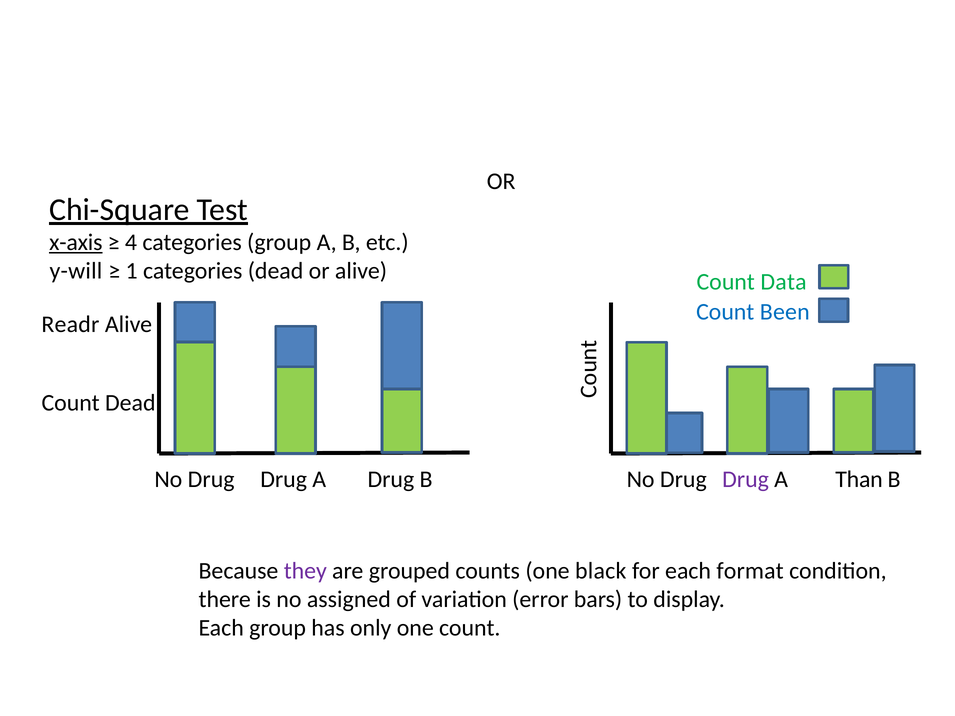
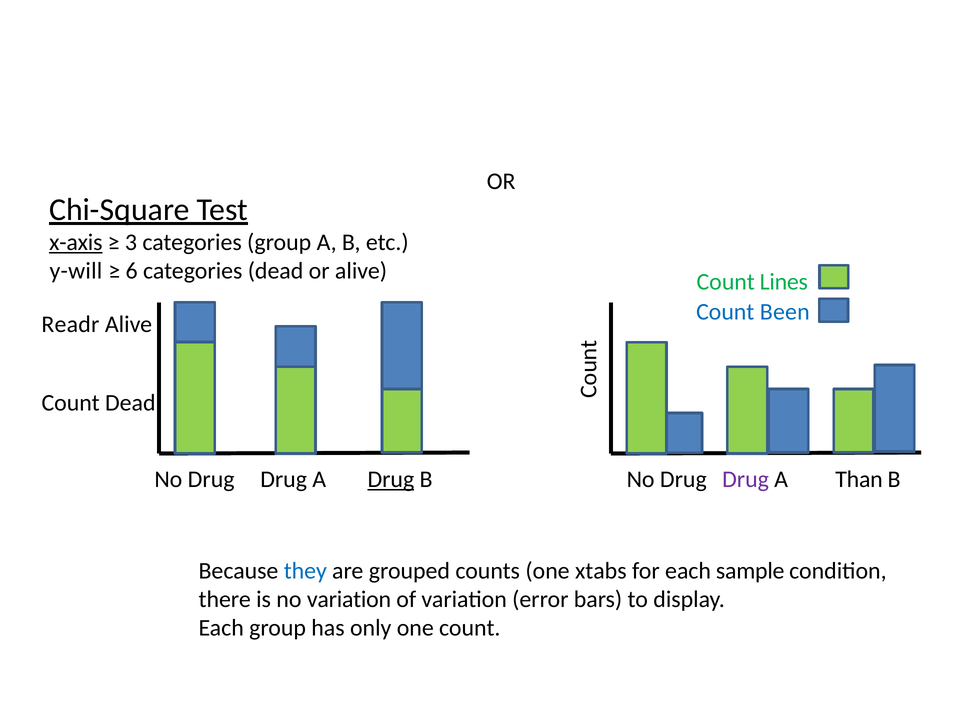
4: 4 -> 3
1: 1 -> 6
Data: Data -> Lines
Drug at (391, 480) underline: none -> present
they colour: purple -> blue
black: black -> xtabs
format: format -> sample
no assigned: assigned -> variation
